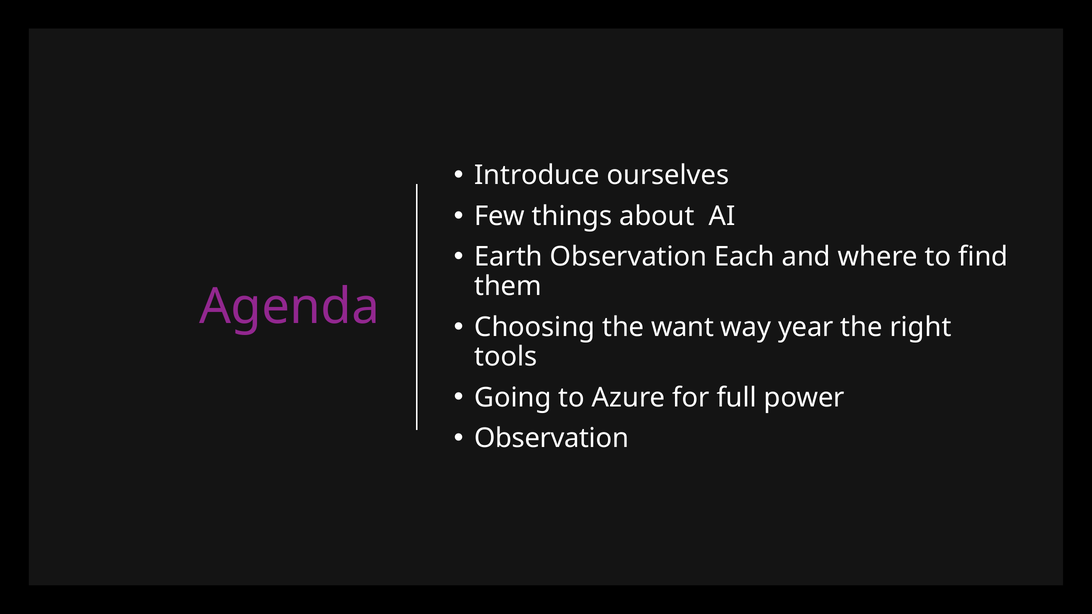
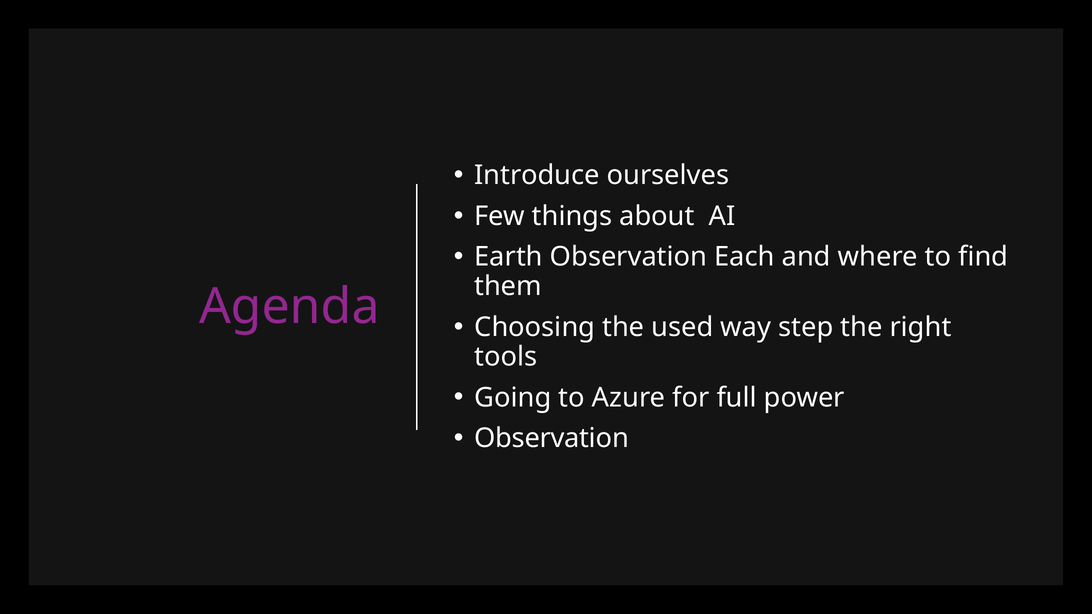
want: want -> used
year: year -> step
